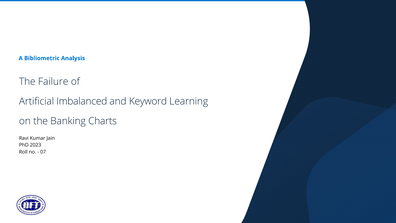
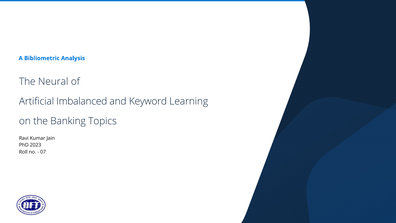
Failure: Failure -> Neural
Charts: Charts -> Topics
